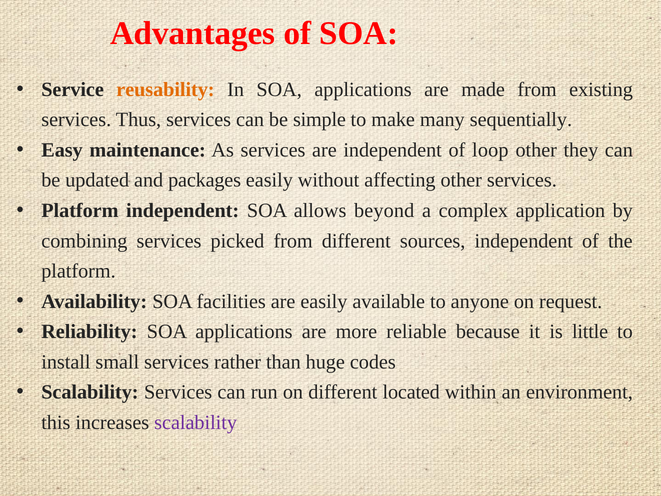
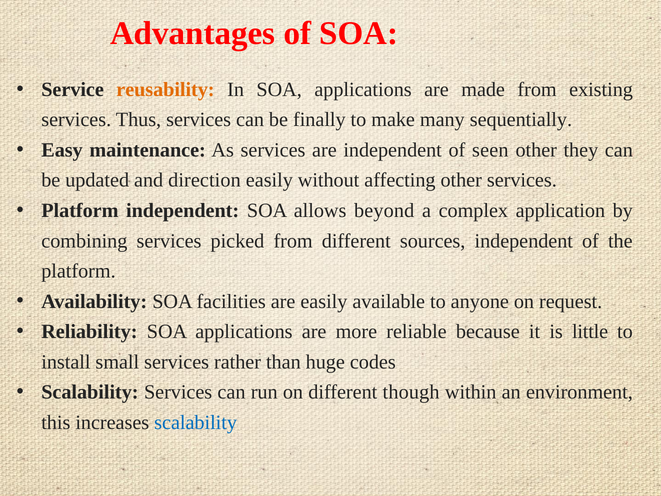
simple: simple -> finally
loop: loop -> seen
packages: packages -> direction
located: located -> though
scalability at (196, 422) colour: purple -> blue
